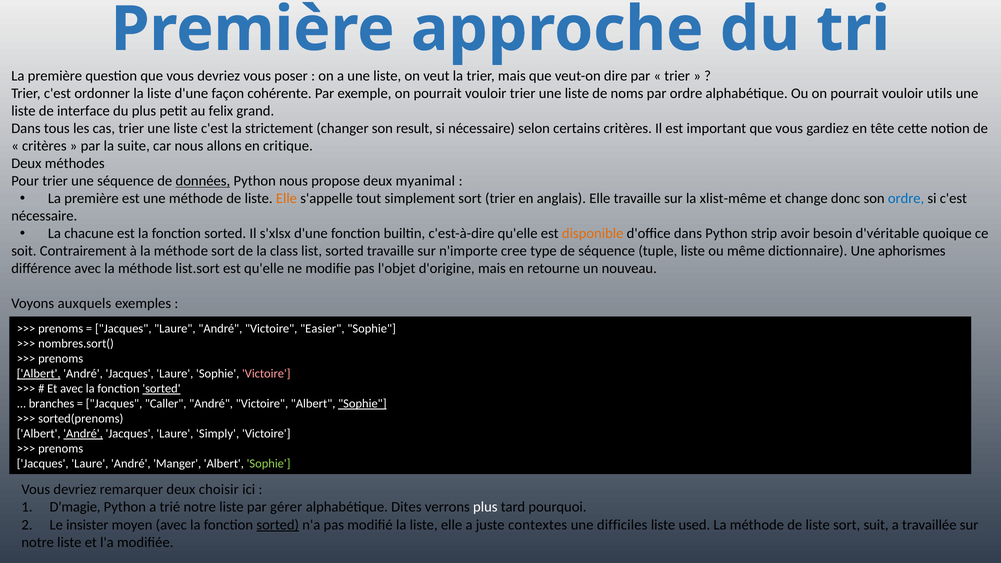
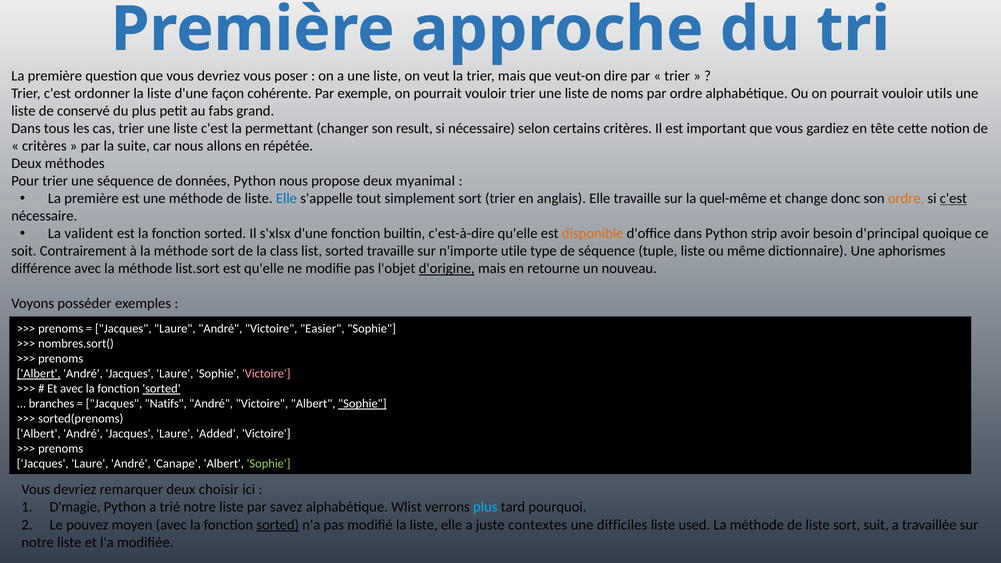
interface: interface -> conservé
felix: felix -> fabs
strictement: strictement -> permettant
critique: critique -> répétée
données underline: present -> none
Elle at (286, 198) colour: orange -> blue
xlist-même: xlist-même -> quel-même
ordre at (906, 198) colour: blue -> orange
c'est at (953, 198) underline: none -> present
chacune: chacune -> valident
d'véritable: d'véritable -> d'principal
cree: cree -> utile
d'origine underline: none -> present
auxquels: auxquels -> posséder
Caller: Caller -> Natifs
André at (83, 434) underline: present -> none
Simply: Simply -> Added
Manger: Manger -> Canape
gérer: gérer -> savez
Dites: Dites -> Wlist
plus at (485, 507) colour: white -> light blue
insister: insister -> pouvez
